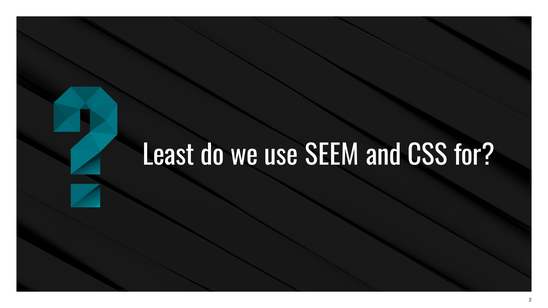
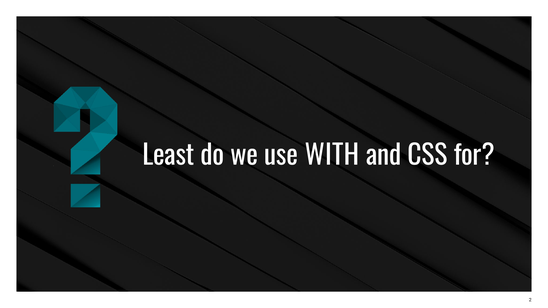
SEEM: SEEM -> WITH
